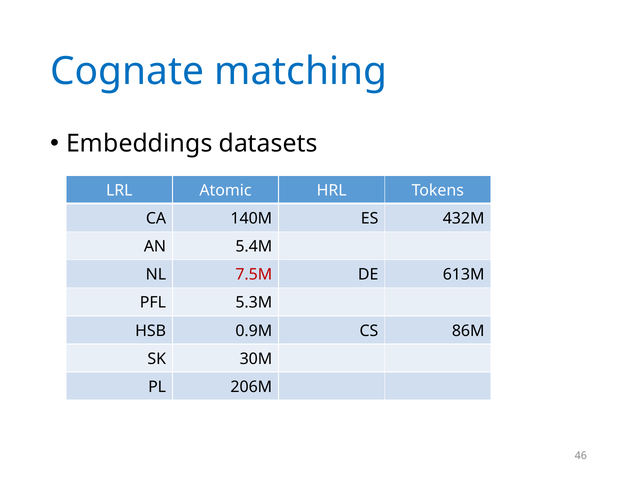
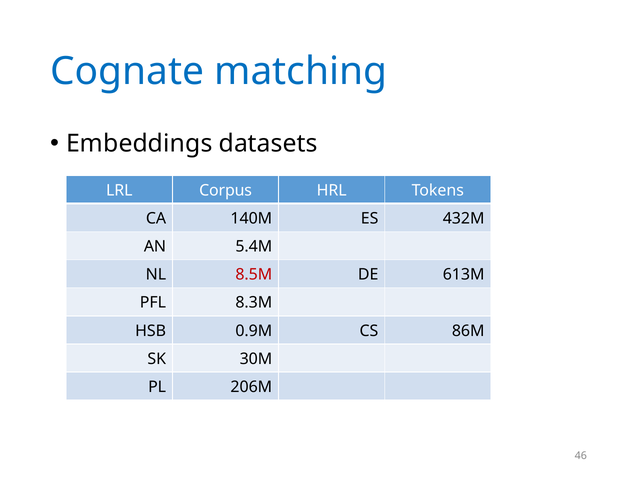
Atomic: Atomic -> Corpus
7.5M: 7.5M -> 8.5M
5.3M: 5.3M -> 8.3M
